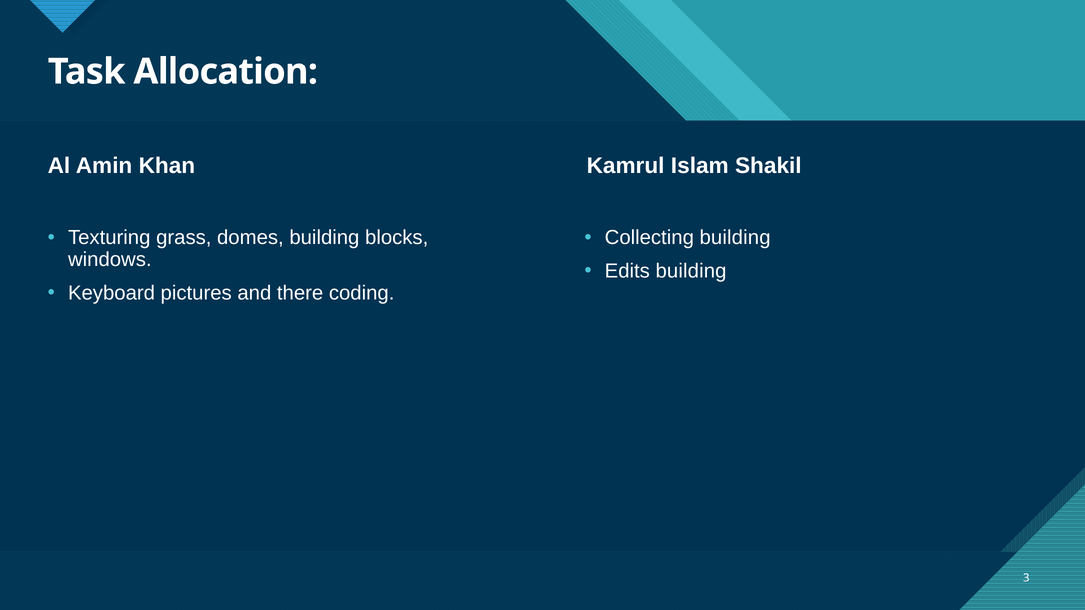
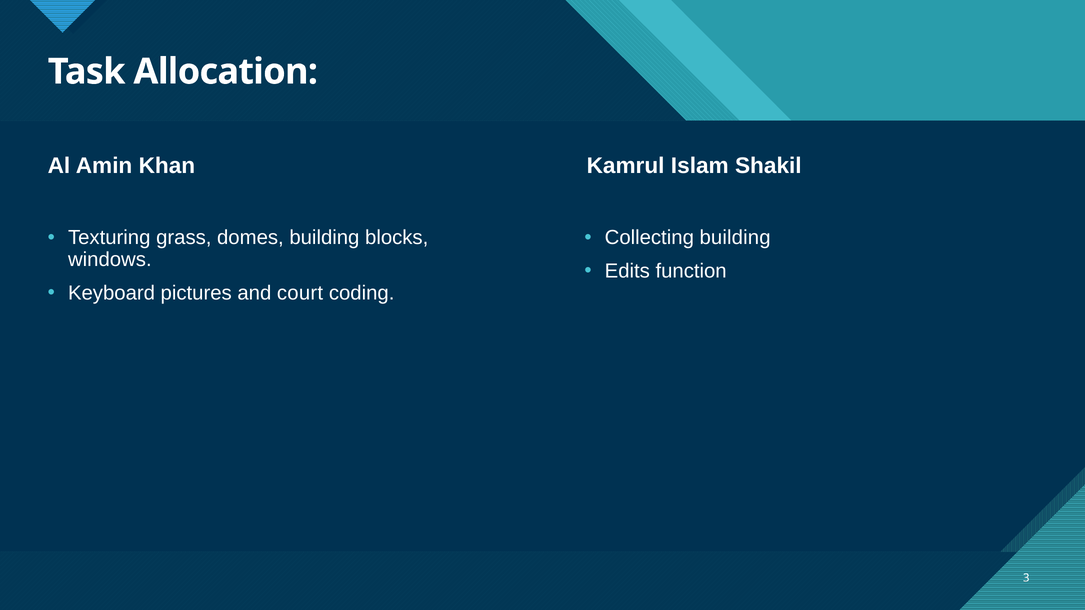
Edits building: building -> function
there: there -> court
